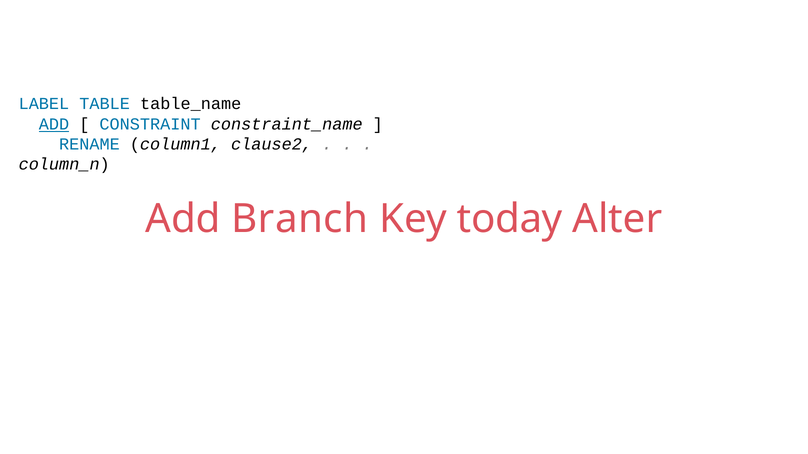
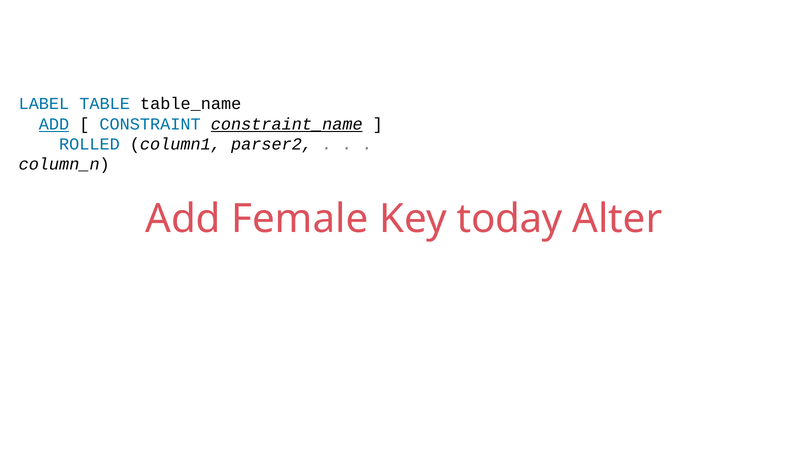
constraint_name underline: none -> present
RENAME: RENAME -> ROLLED
clause2: clause2 -> parser2
Branch: Branch -> Female
